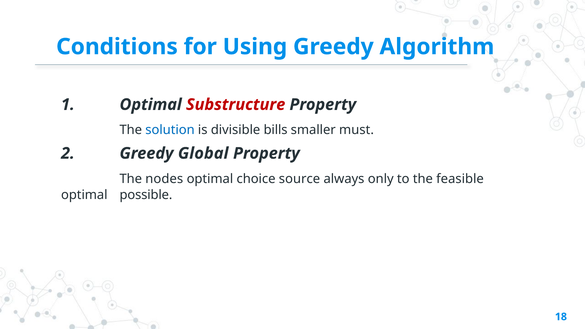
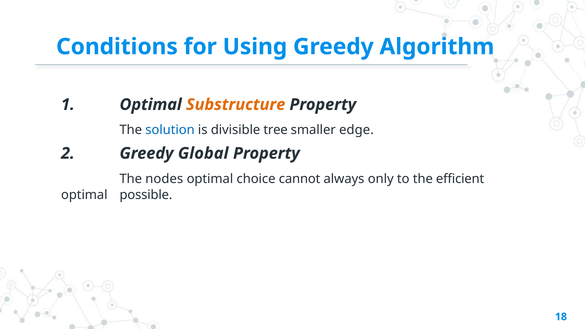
Substructure colour: red -> orange
bills: bills -> tree
must: must -> edge
source: source -> cannot
feasible: feasible -> efficient
